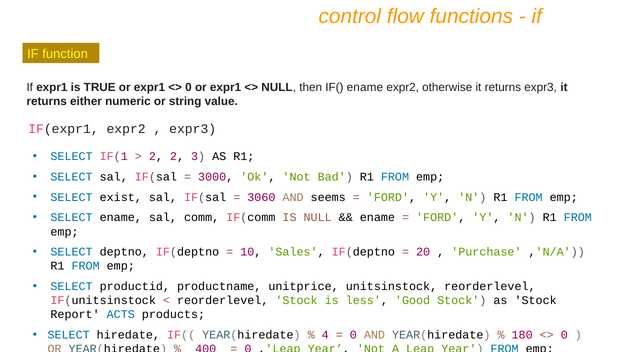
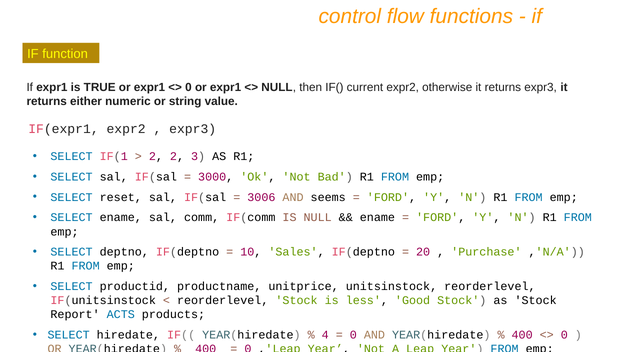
IF( ename: ename -> current
exist: exist -> reset
3060: 3060 -> 3006
180 at (522, 334): 180 -> 400
